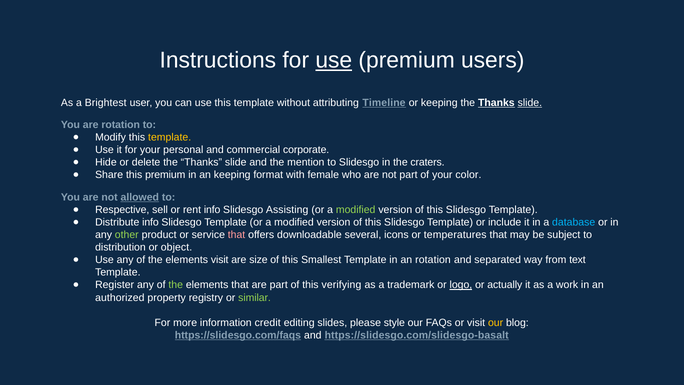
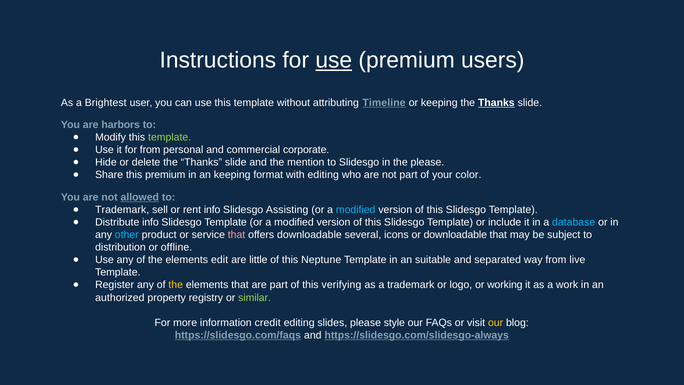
slide at (530, 103) underline: present -> none
are rotation: rotation -> harbors
template at (170, 137) colour: yellow -> light green
for your: your -> from
the craters: craters -> please
with female: female -> editing
Respective at (122, 210): Respective -> Trademark
modified at (356, 210) colour: light green -> light blue
other colour: light green -> light blue
or temperatures: temperatures -> downloadable
object: object -> offline
elements visit: visit -> edit
size: size -> little
Smallest: Smallest -> Neptune
an rotation: rotation -> suitable
text: text -> live
the at (176, 285) colour: light green -> yellow
logo underline: present -> none
actually: actually -> working
https://slidesgo.com/slidesgo-basalt: https://slidesgo.com/slidesgo-basalt -> https://slidesgo.com/slidesgo-always
